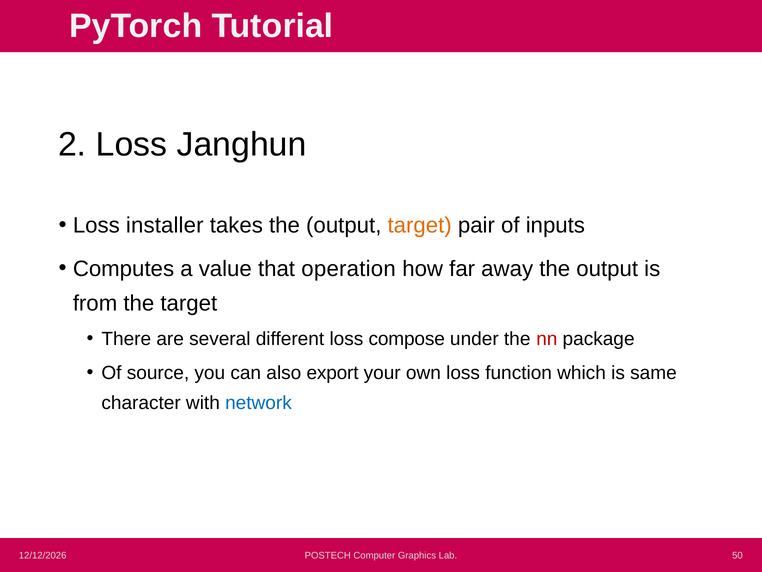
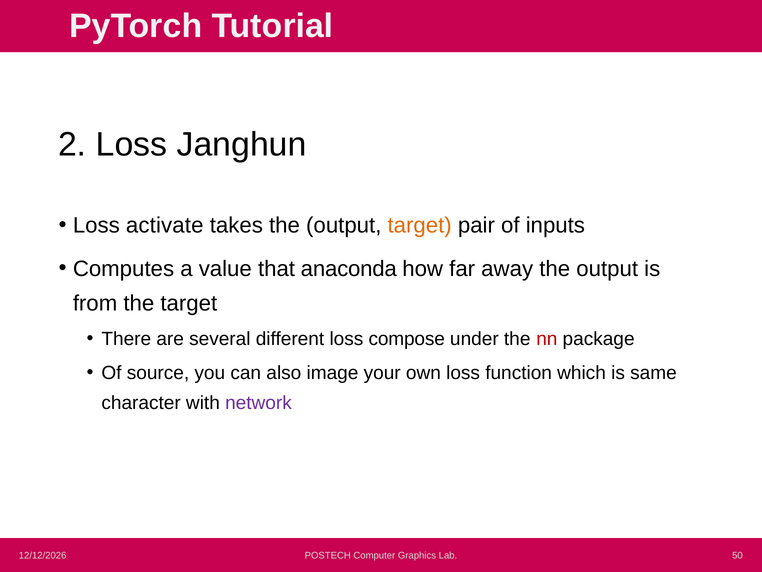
installer: installer -> activate
operation: operation -> anaconda
export: export -> image
network colour: blue -> purple
